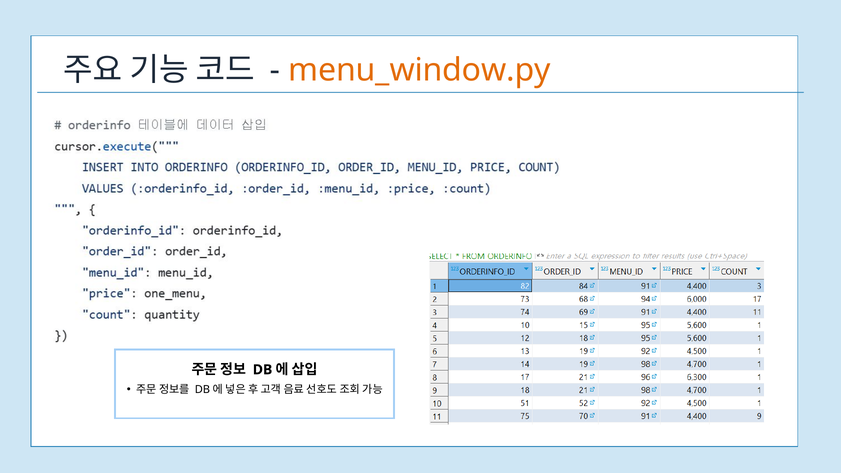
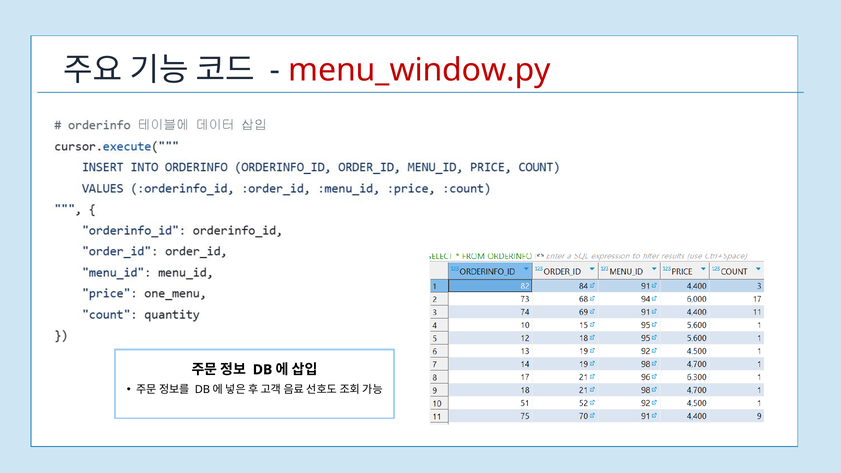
menu_window.py colour: orange -> red
